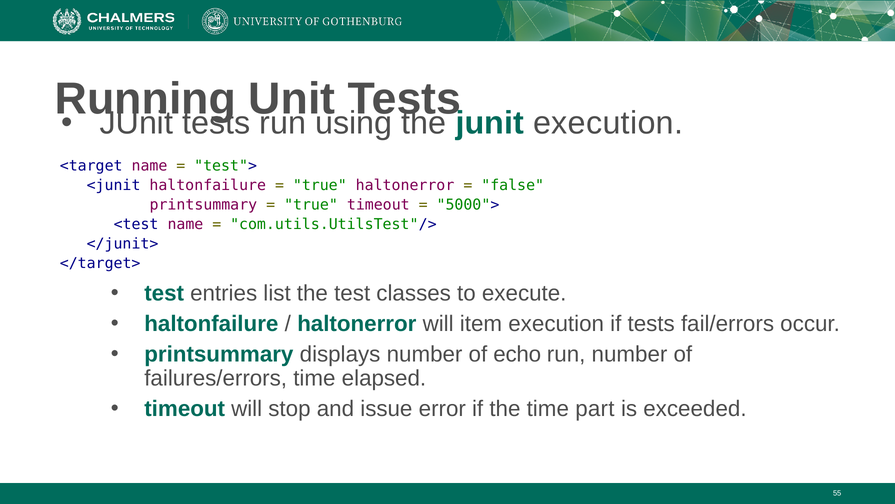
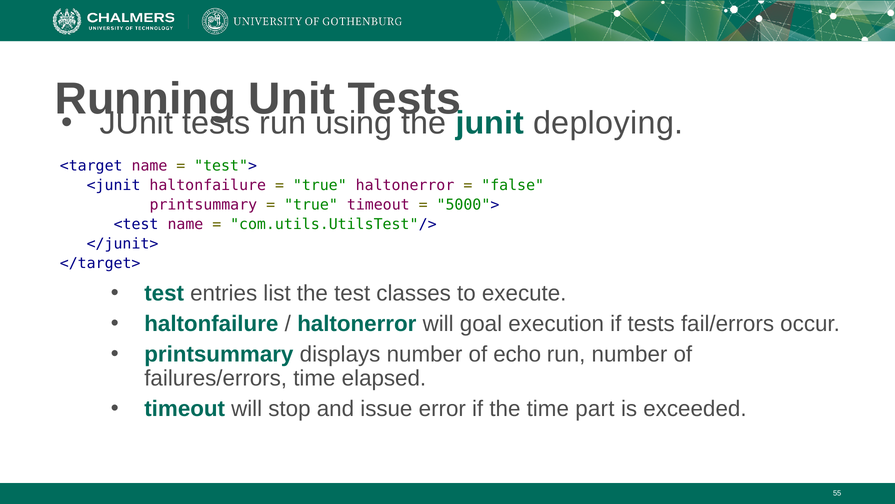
junit execution: execution -> deploying
item: item -> goal
